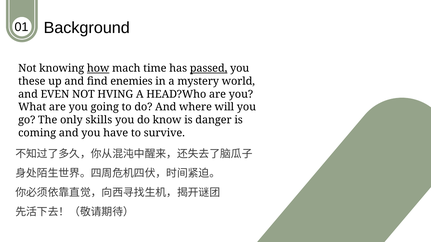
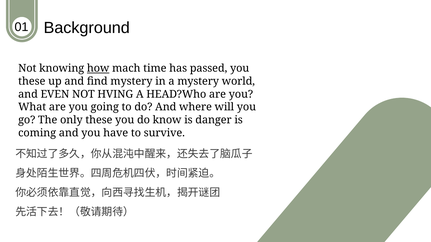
passed underline: present -> none
find enemies: enemies -> mystery
only skills: skills -> these
